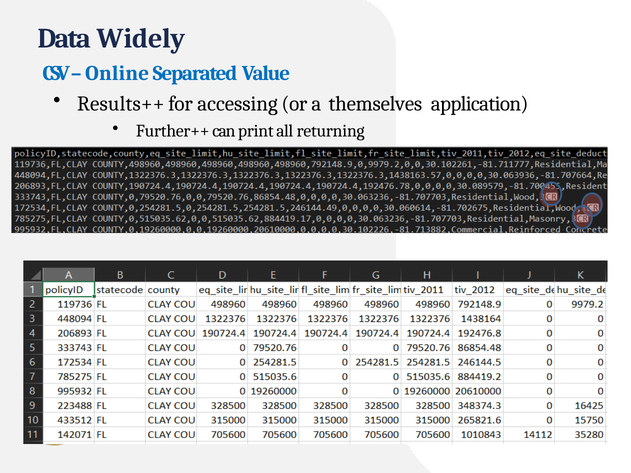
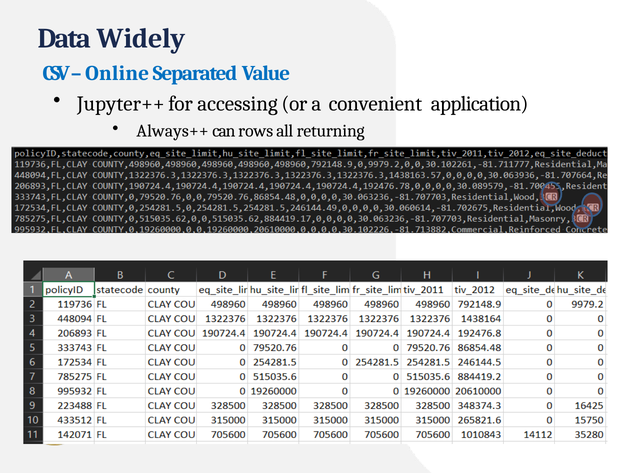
Results++: Results++ -> Jupyter++
themselves: themselves -> convenient
Further++: Further++ -> Always++
print: print -> rows
